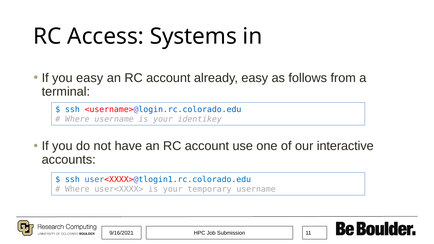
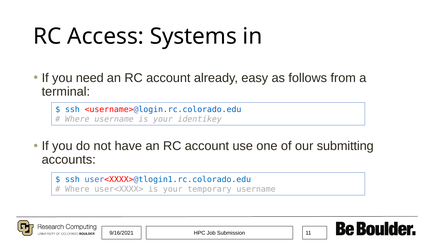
you easy: easy -> need
interactive: interactive -> submitting
